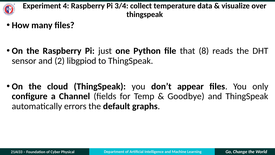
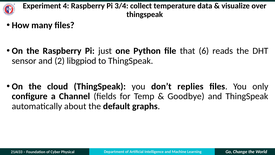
8: 8 -> 6
appear: appear -> replies
errors: errors -> about
